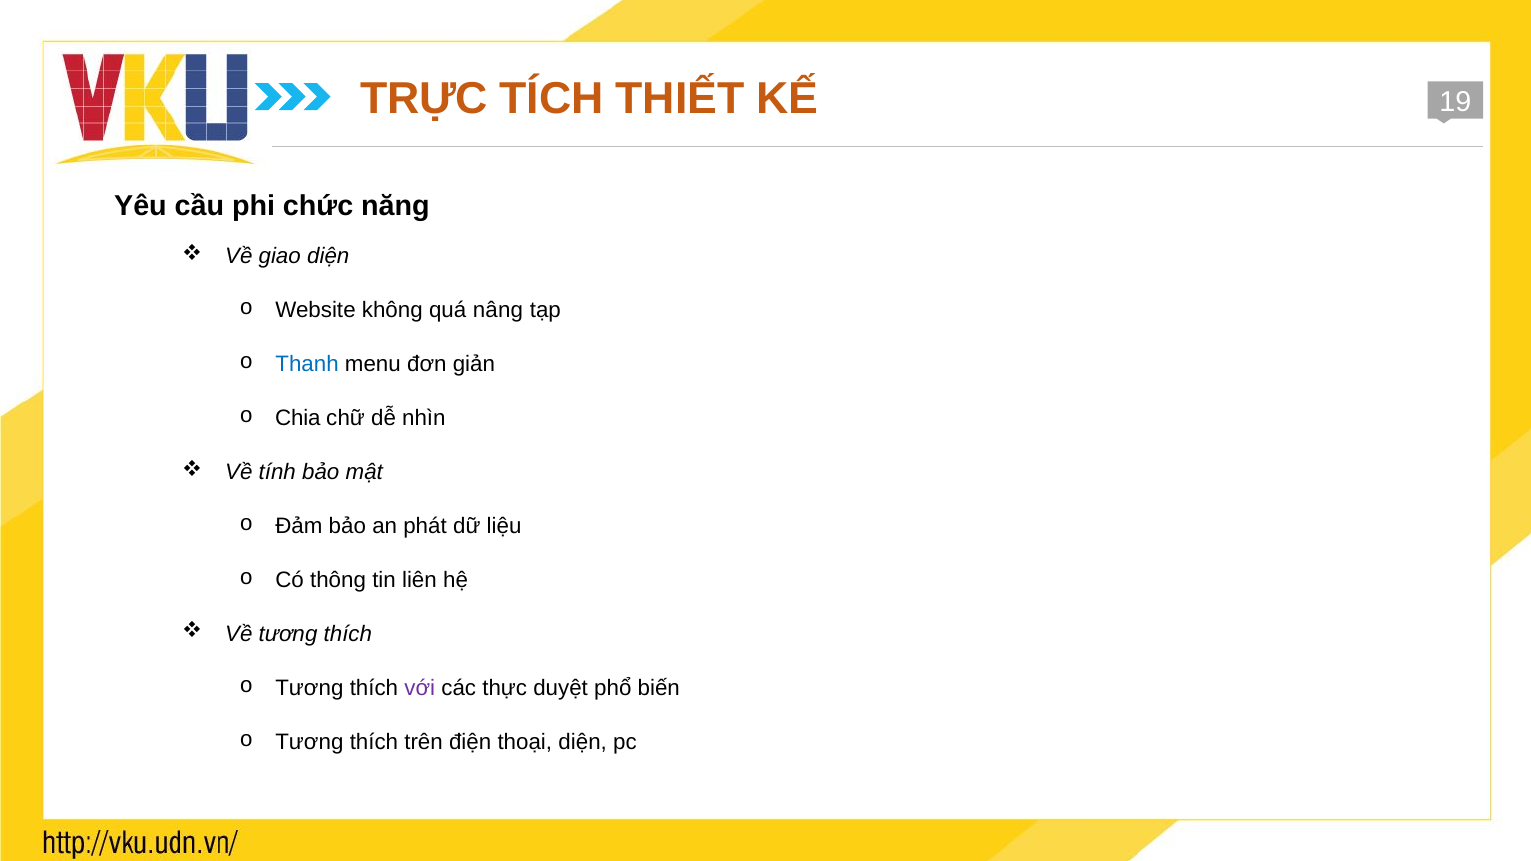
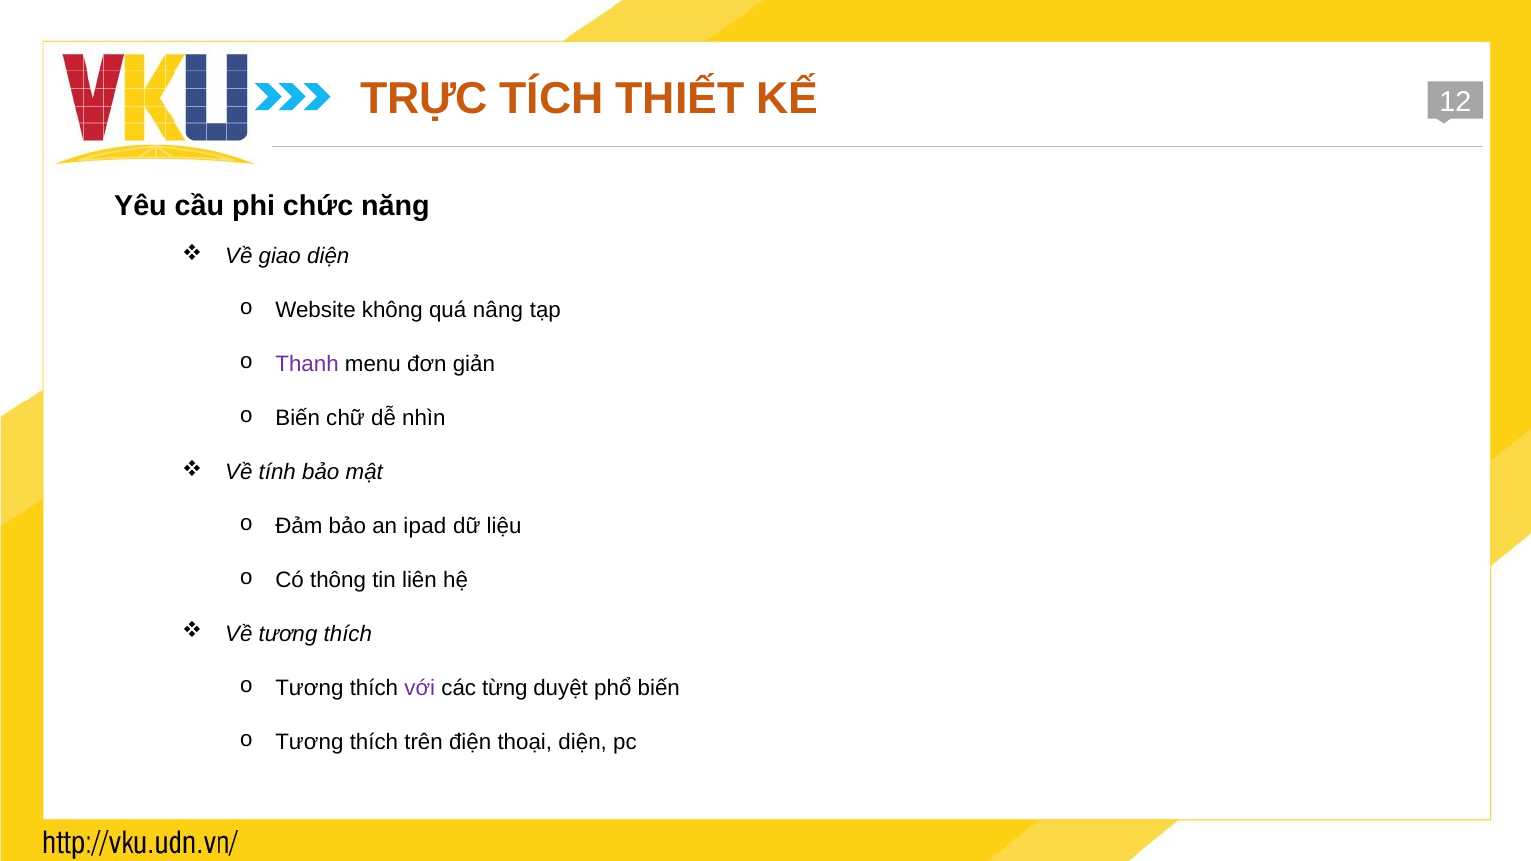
19: 19 -> 12
Thanh colour: blue -> purple
Chia at (298, 418): Chia -> Biến
phát: phát -> ipad
thực: thực -> từng
